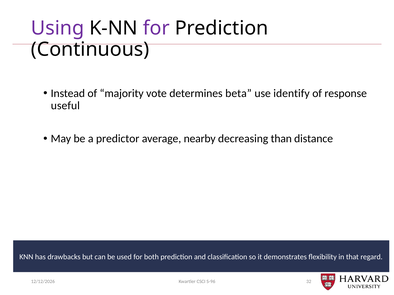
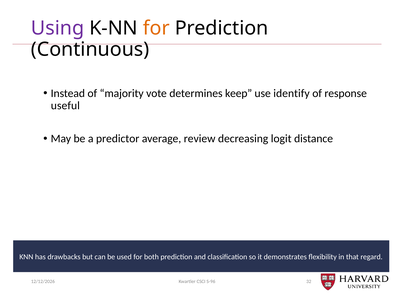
for at (156, 28) colour: purple -> orange
beta: beta -> keep
nearby: nearby -> review
than: than -> logit
